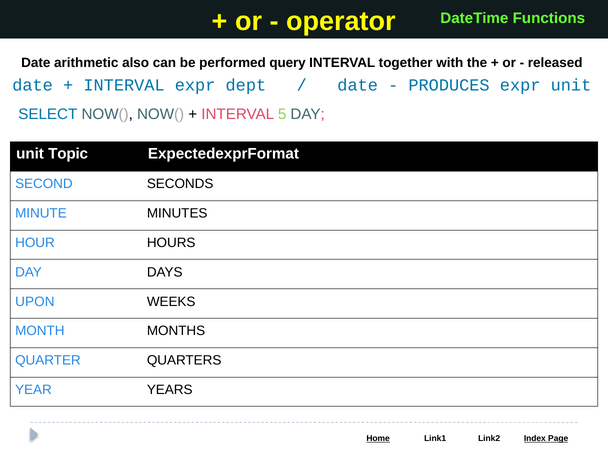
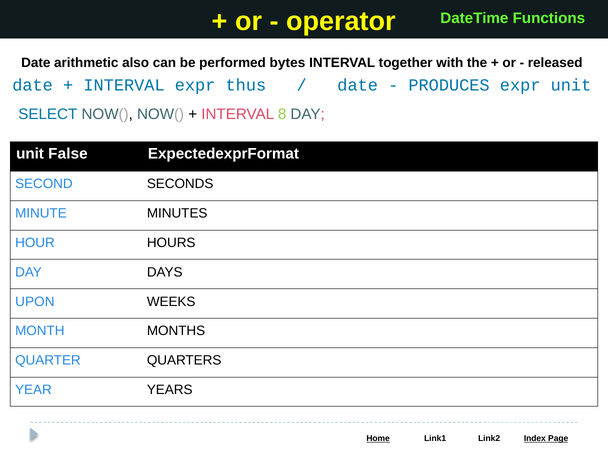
query: query -> bytes
dept: dept -> thus
5: 5 -> 8
Topic: Topic -> False
